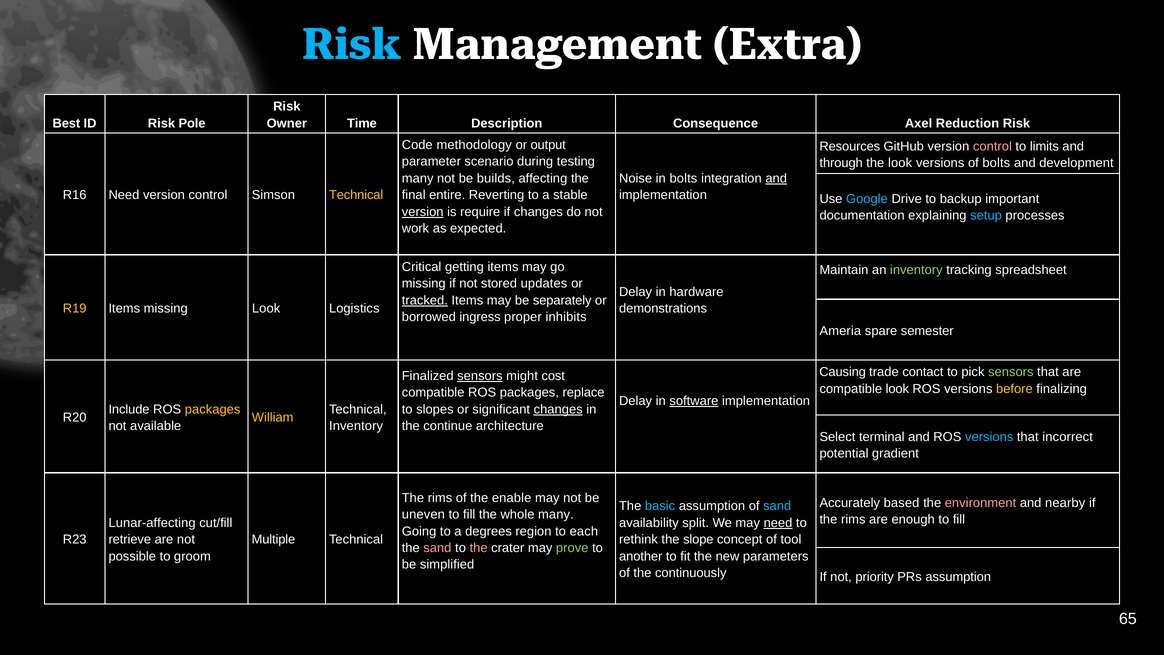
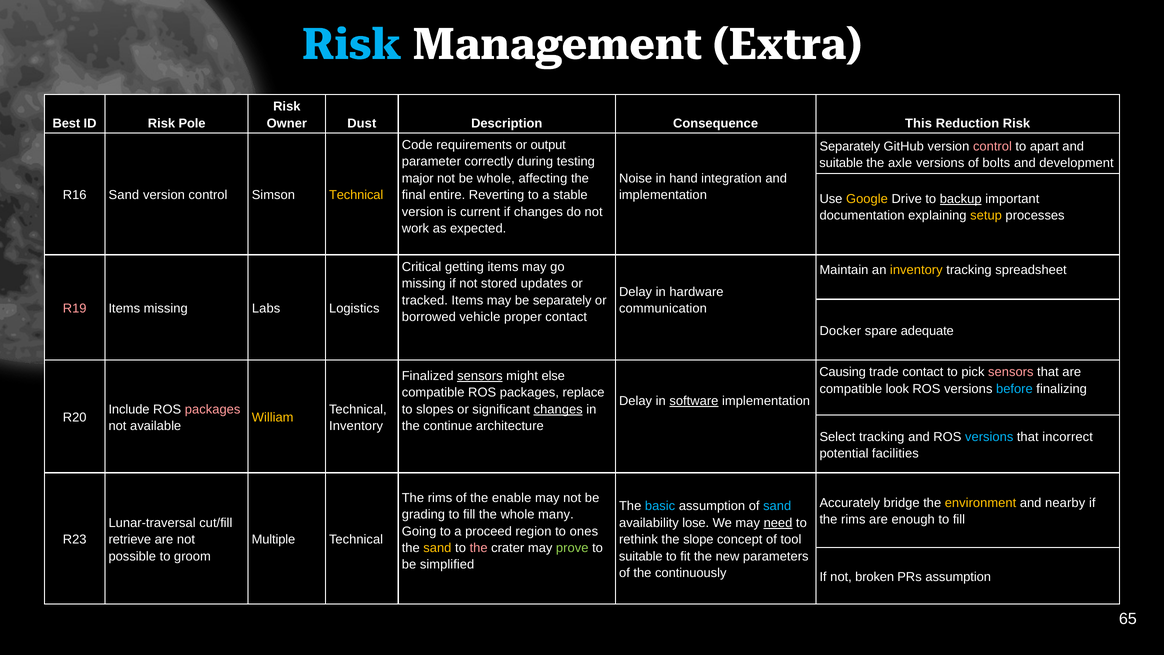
Time: Time -> Dust
Axel: Axel -> This
methodology: methodology -> requirements
Resources at (850, 146): Resources -> Separately
limits: limits -> apart
scenario: scenario -> correctly
through at (841, 163): through -> suitable
the look: look -> axle
many at (418, 178): many -> major
be builds: builds -> whole
in bolts: bolts -> hand
and at (776, 178) underline: present -> none
R16 Need: Need -> Sand
Google colour: light blue -> yellow
backup underline: none -> present
version at (423, 212) underline: present -> none
require: require -> current
setup colour: light blue -> yellow
inventory at (916, 270) colour: light green -> yellow
tracked underline: present -> none
R19 colour: yellow -> pink
missing Look: Look -> Labs
demonstrations: demonstrations -> communication
ingress: ingress -> vehicle
proper inhibits: inhibits -> contact
Ameria: Ameria -> Docker
semester: semester -> adequate
sensors at (1011, 372) colour: light green -> pink
cost: cost -> else
before colour: yellow -> light blue
packages at (213, 409) colour: yellow -> pink
Select terminal: terminal -> tracking
gradient: gradient -> facilities
based: based -> bridge
environment colour: pink -> yellow
uneven: uneven -> grading
Lunar-affecting: Lunar-affecting -> Lunar-traversal
split: split -> lose
degrees: degrees -> proceed
each: each -> ones
sand at (437, 548) colour: pink -> yellow
another at (641, 556): another -> suitable
priority: priority -> broken
